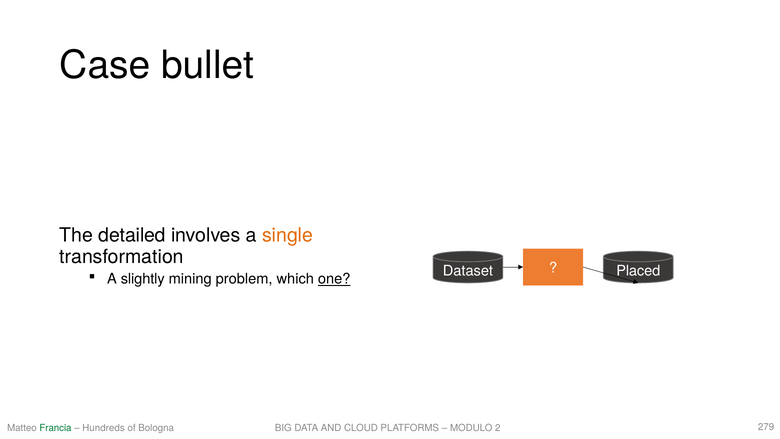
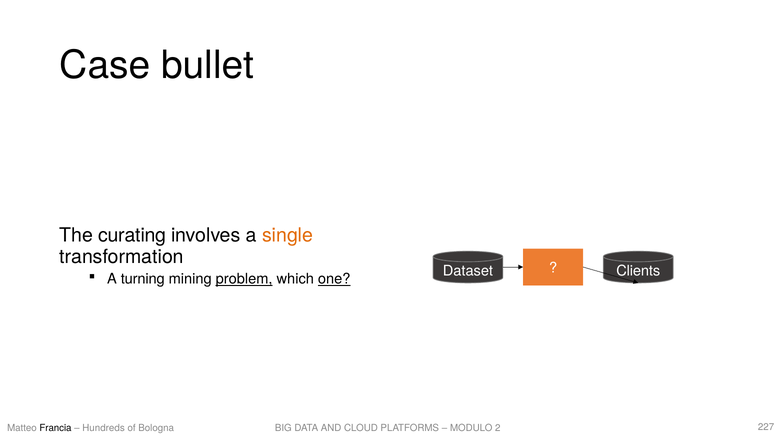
detailed: detailed -> curating
Placed: Placed -> Clients
slightly: slightly -> turning
problem underline: none -> present
Francia colour: green -> black
279: 279 -> 227
